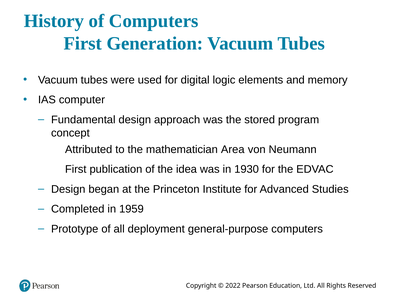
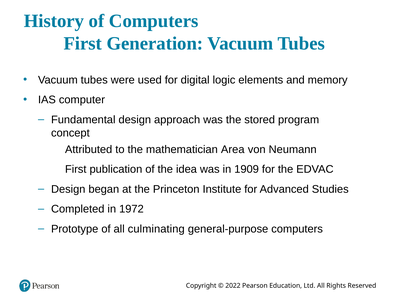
1930: 1930 -> 1909
1959: 1959 -> 1972
deployment: deployment -> culminating
